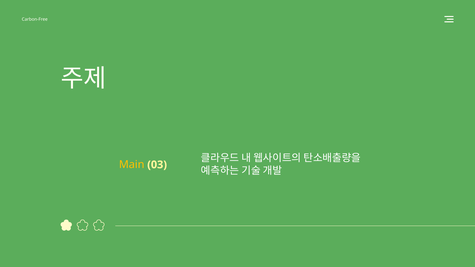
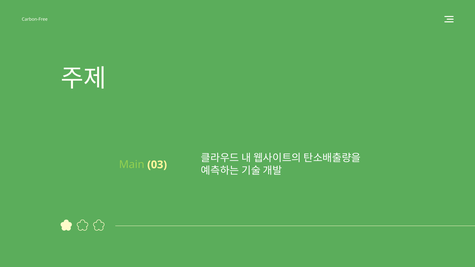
Main colour: yellow -> light green
